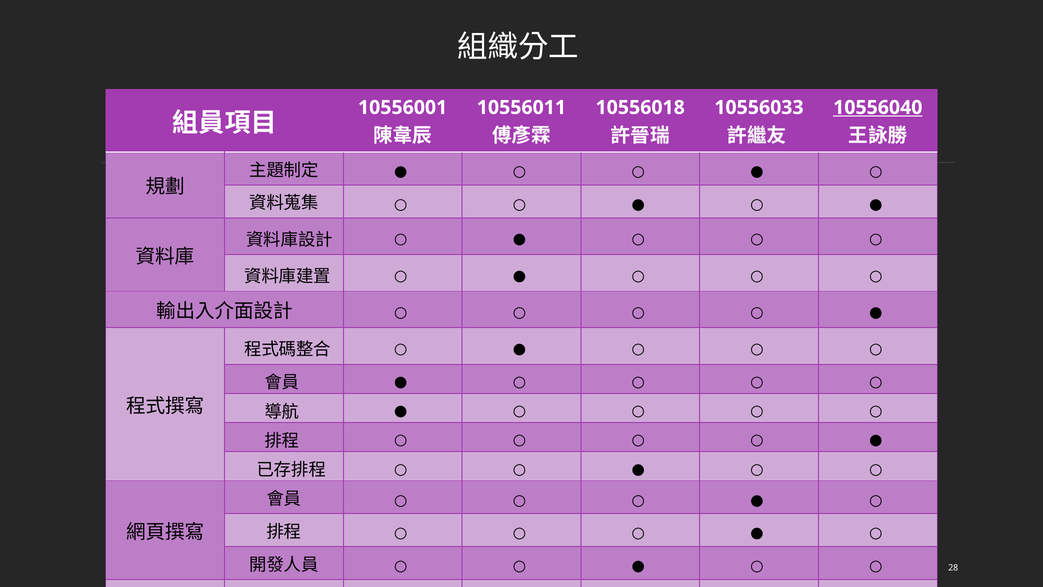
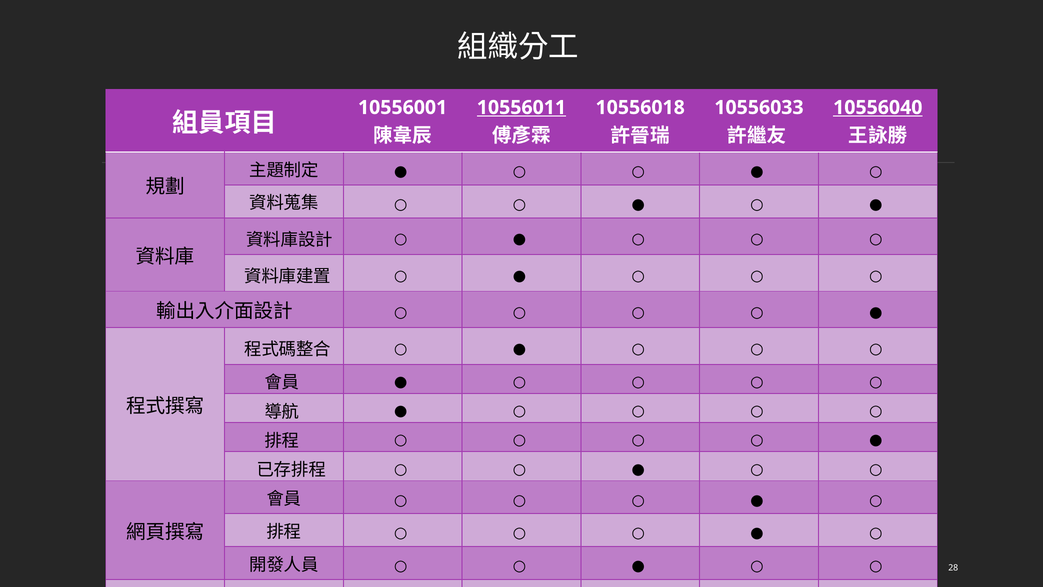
10556011 underline: none -> present
